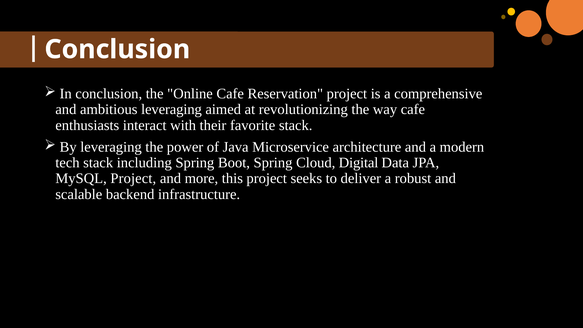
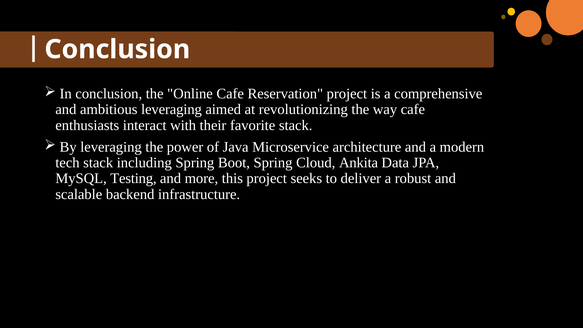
Digital: Digital -> Ankita
MySQL Project: Project -> Testing
